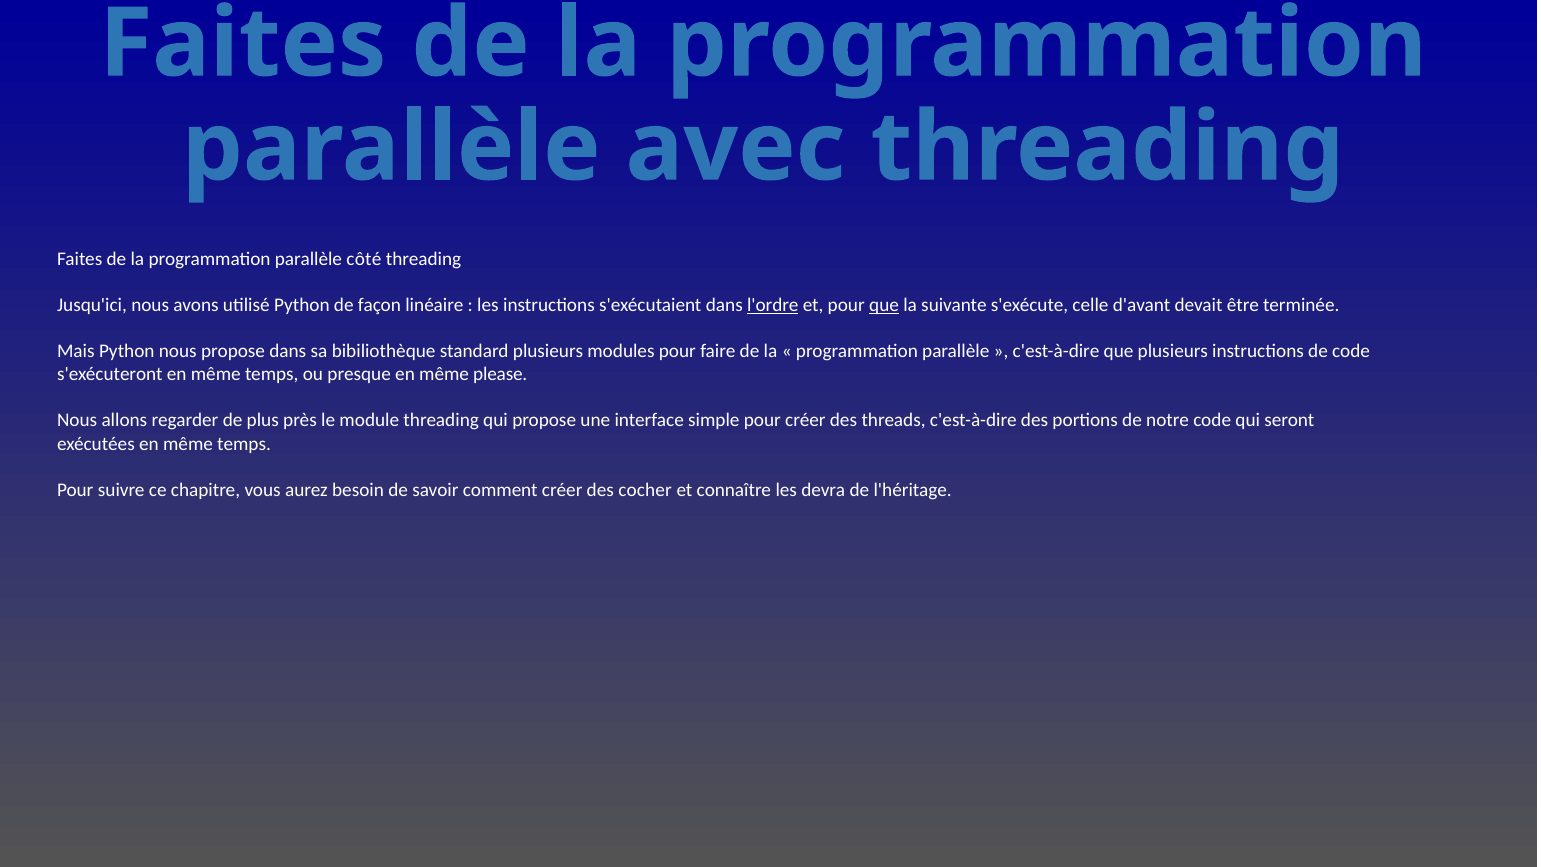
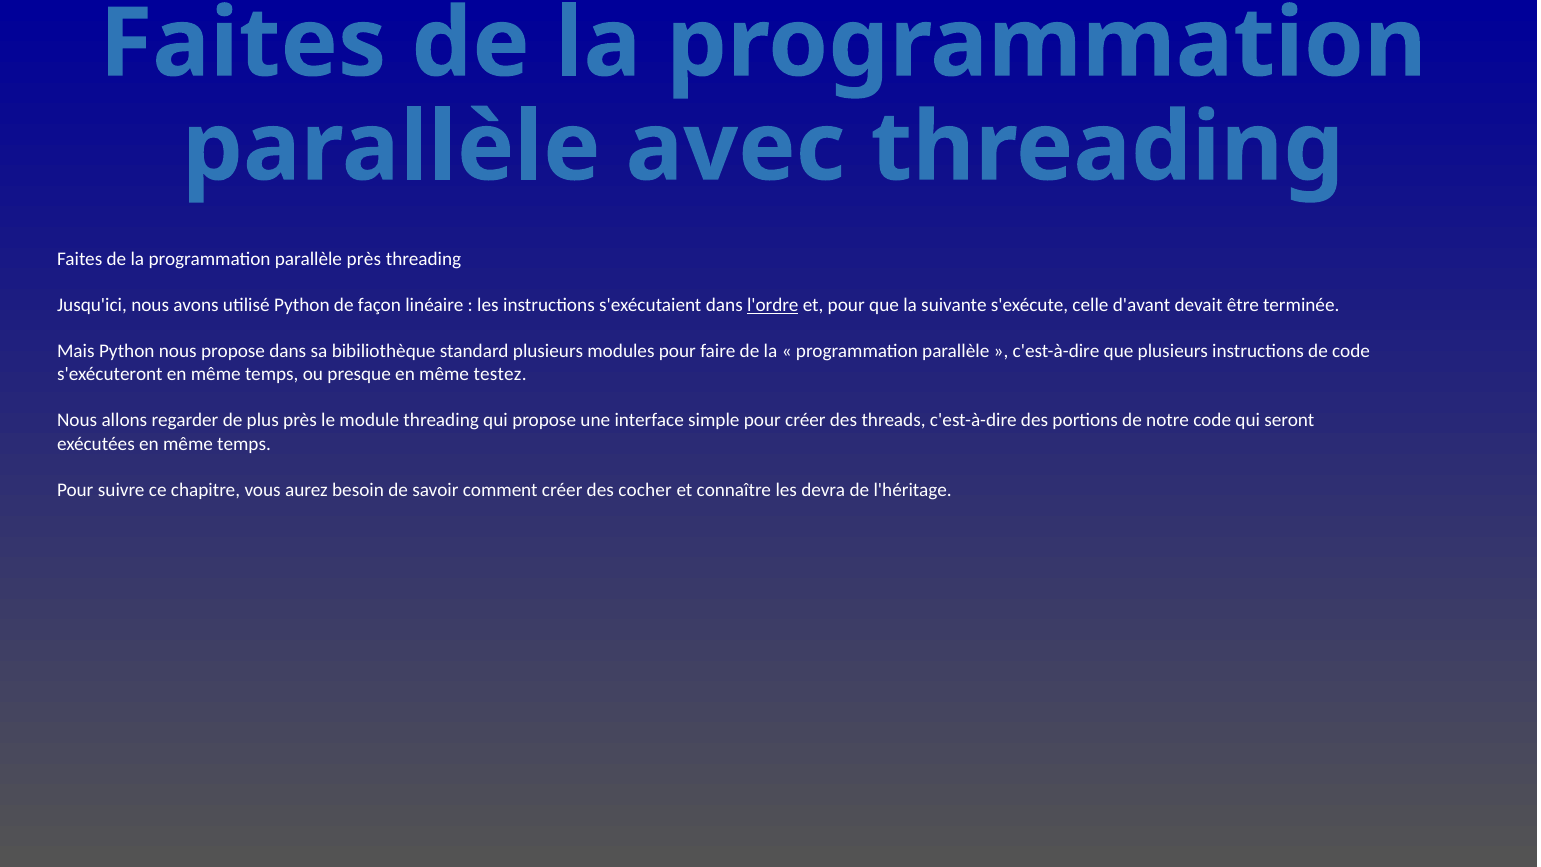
parallèle côté: côté -> près
que at (884, 305) underline: present -> none
please: please -> testez
